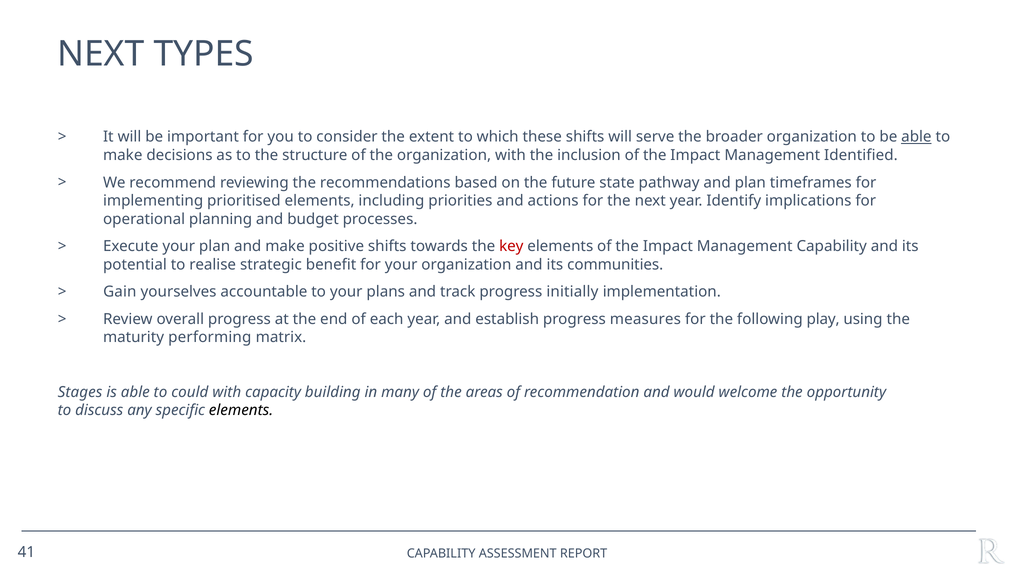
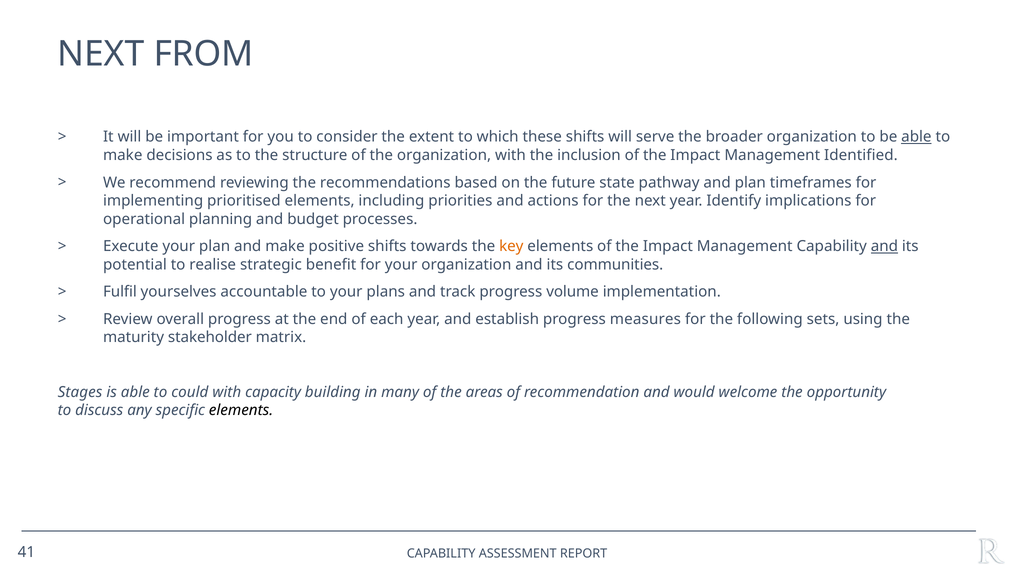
TYPES: TYPES -> FROM
key colour: red -> orange
and at (884, 246) underline: none -> present
Gain: Gain -> Fulfil
initially: initially -> volume
play: play -> sets
performing: performing -> stakeholder
